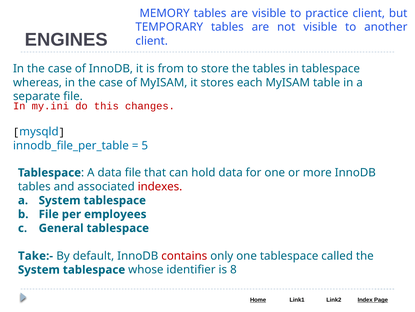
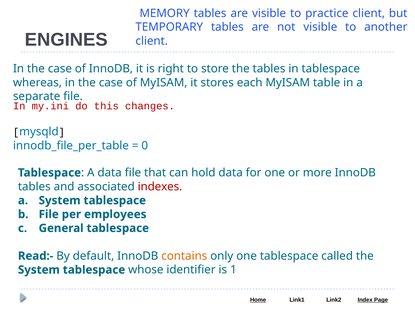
from: from -> right
5: 5 -> 0
Take:-: Take:- -> Read:-
contains colour: red -> orange
8: 8 -> 1
